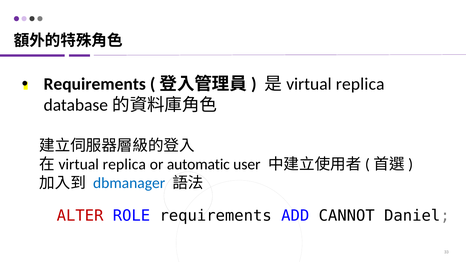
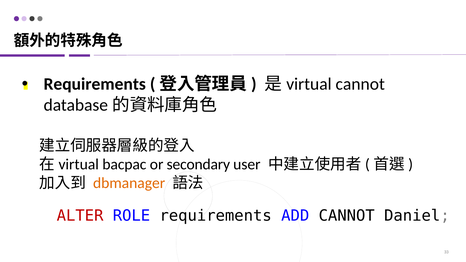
replica at (360, 84): replica -> cannot
replica at (124, 164): replica -> bacpac
automatic: automatic -> secondary
dbmanager colour: blue -> orange
